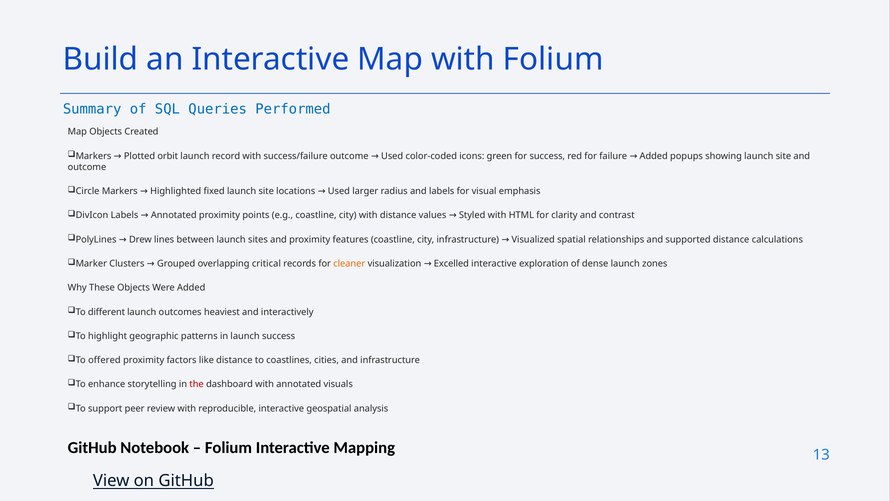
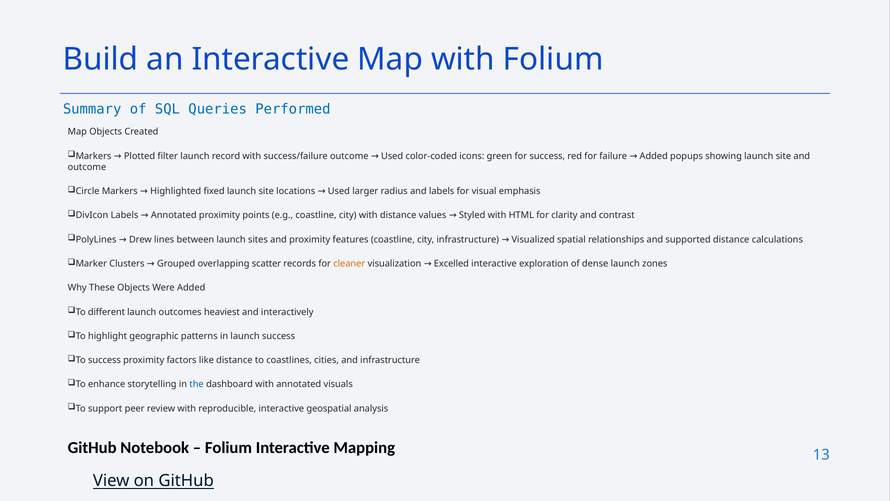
orbit: orbit -> filter
critical: critical -> scatter
To offered: offered -> success
the colour: red -> blue
